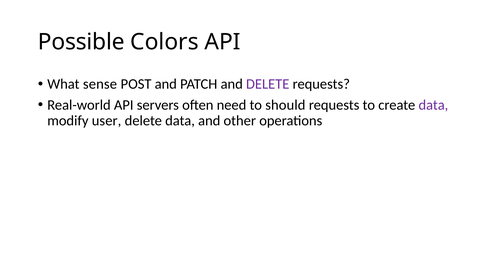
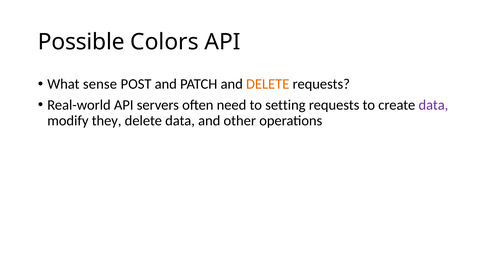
DELETE at (268, 84) colour: purple -> orange
should: should -> setting
user: user -> they
